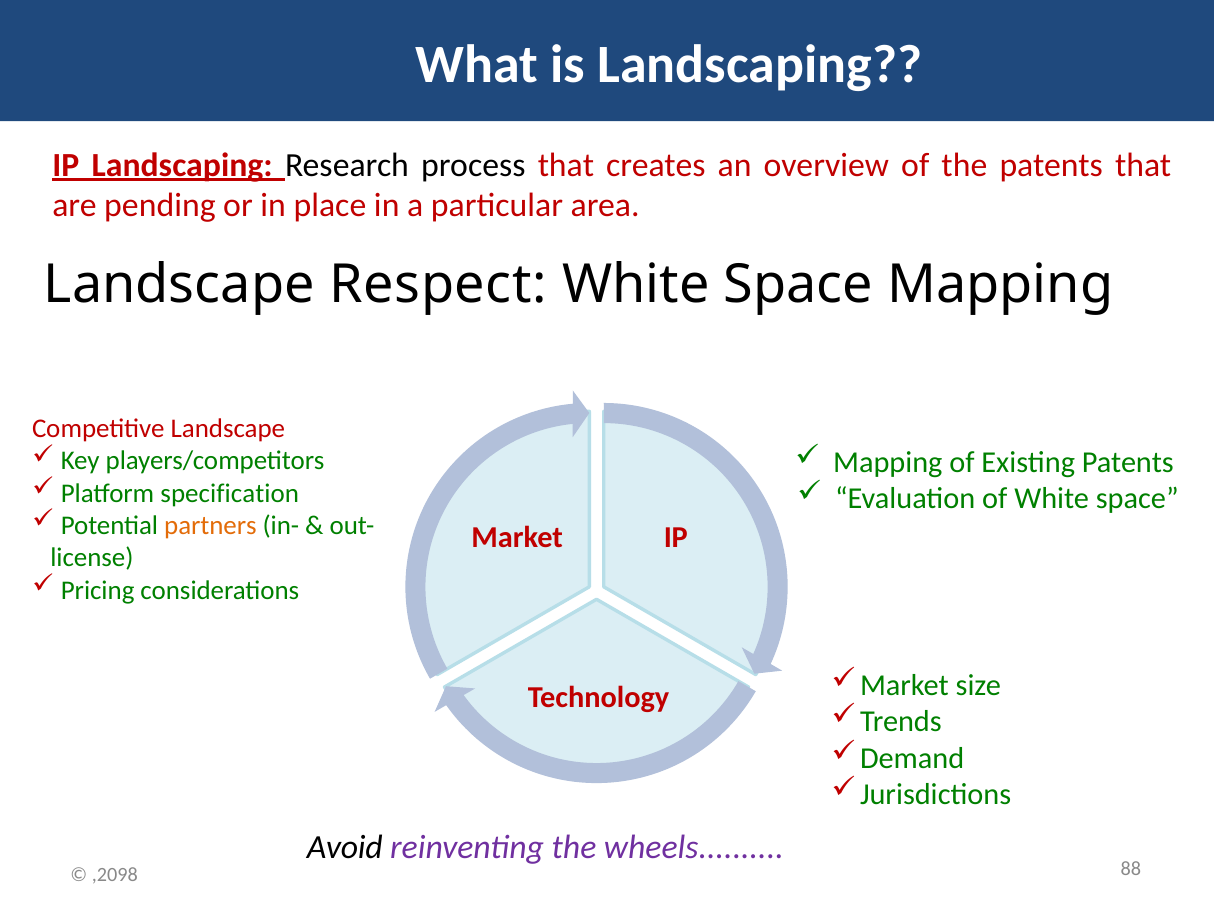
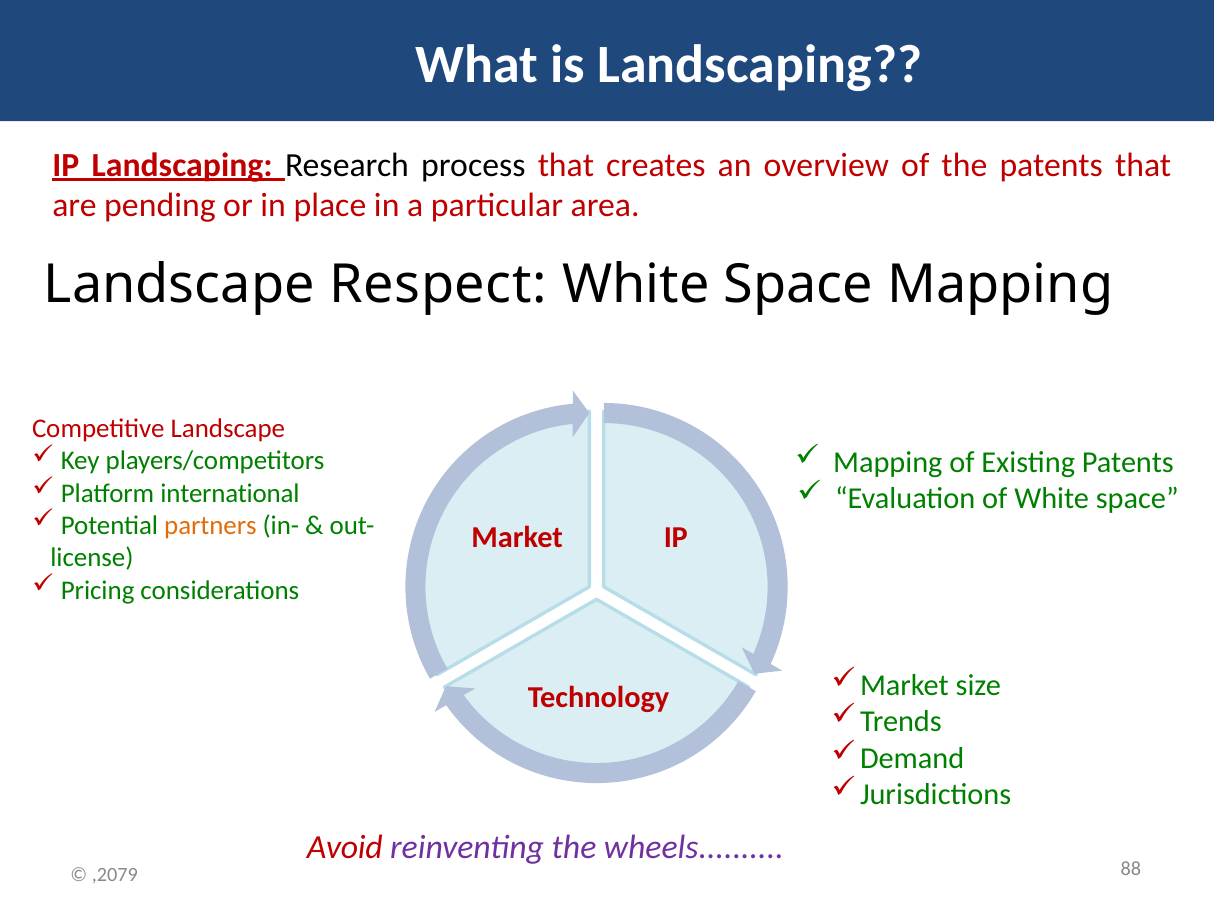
specification: specification -> international
Avoid colour: black -> red
,2098: ,2098 -> ,2079
